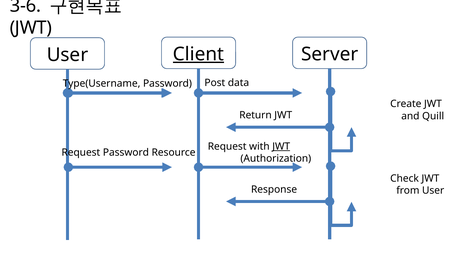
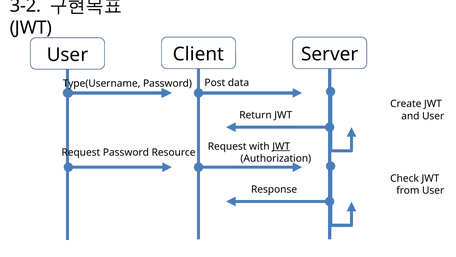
3-6: 3-6 -> 3-2
Client underline: present -> none
and Quill: Quill -> User
